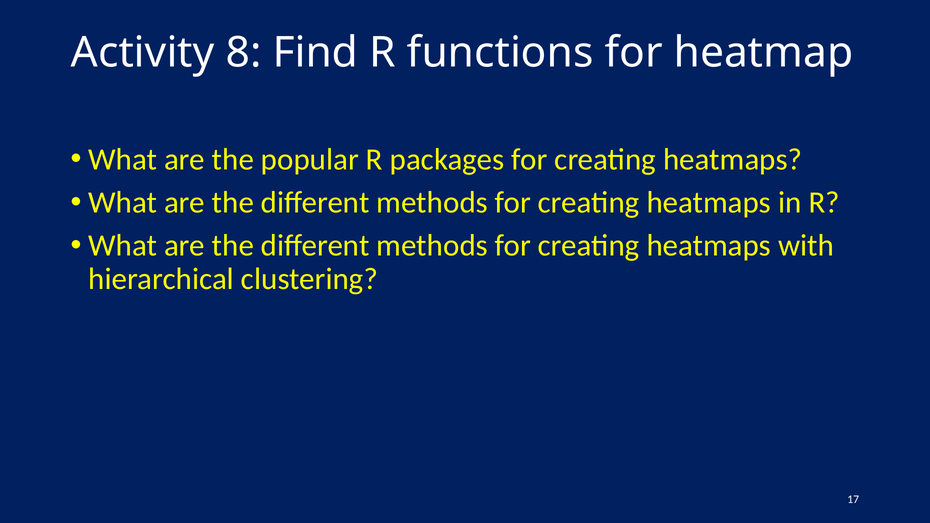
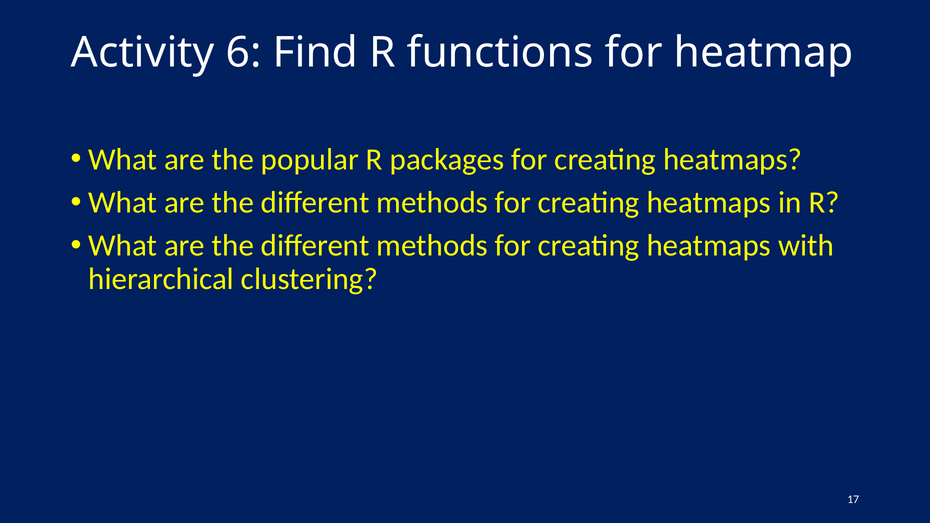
8: 8 -> 6
